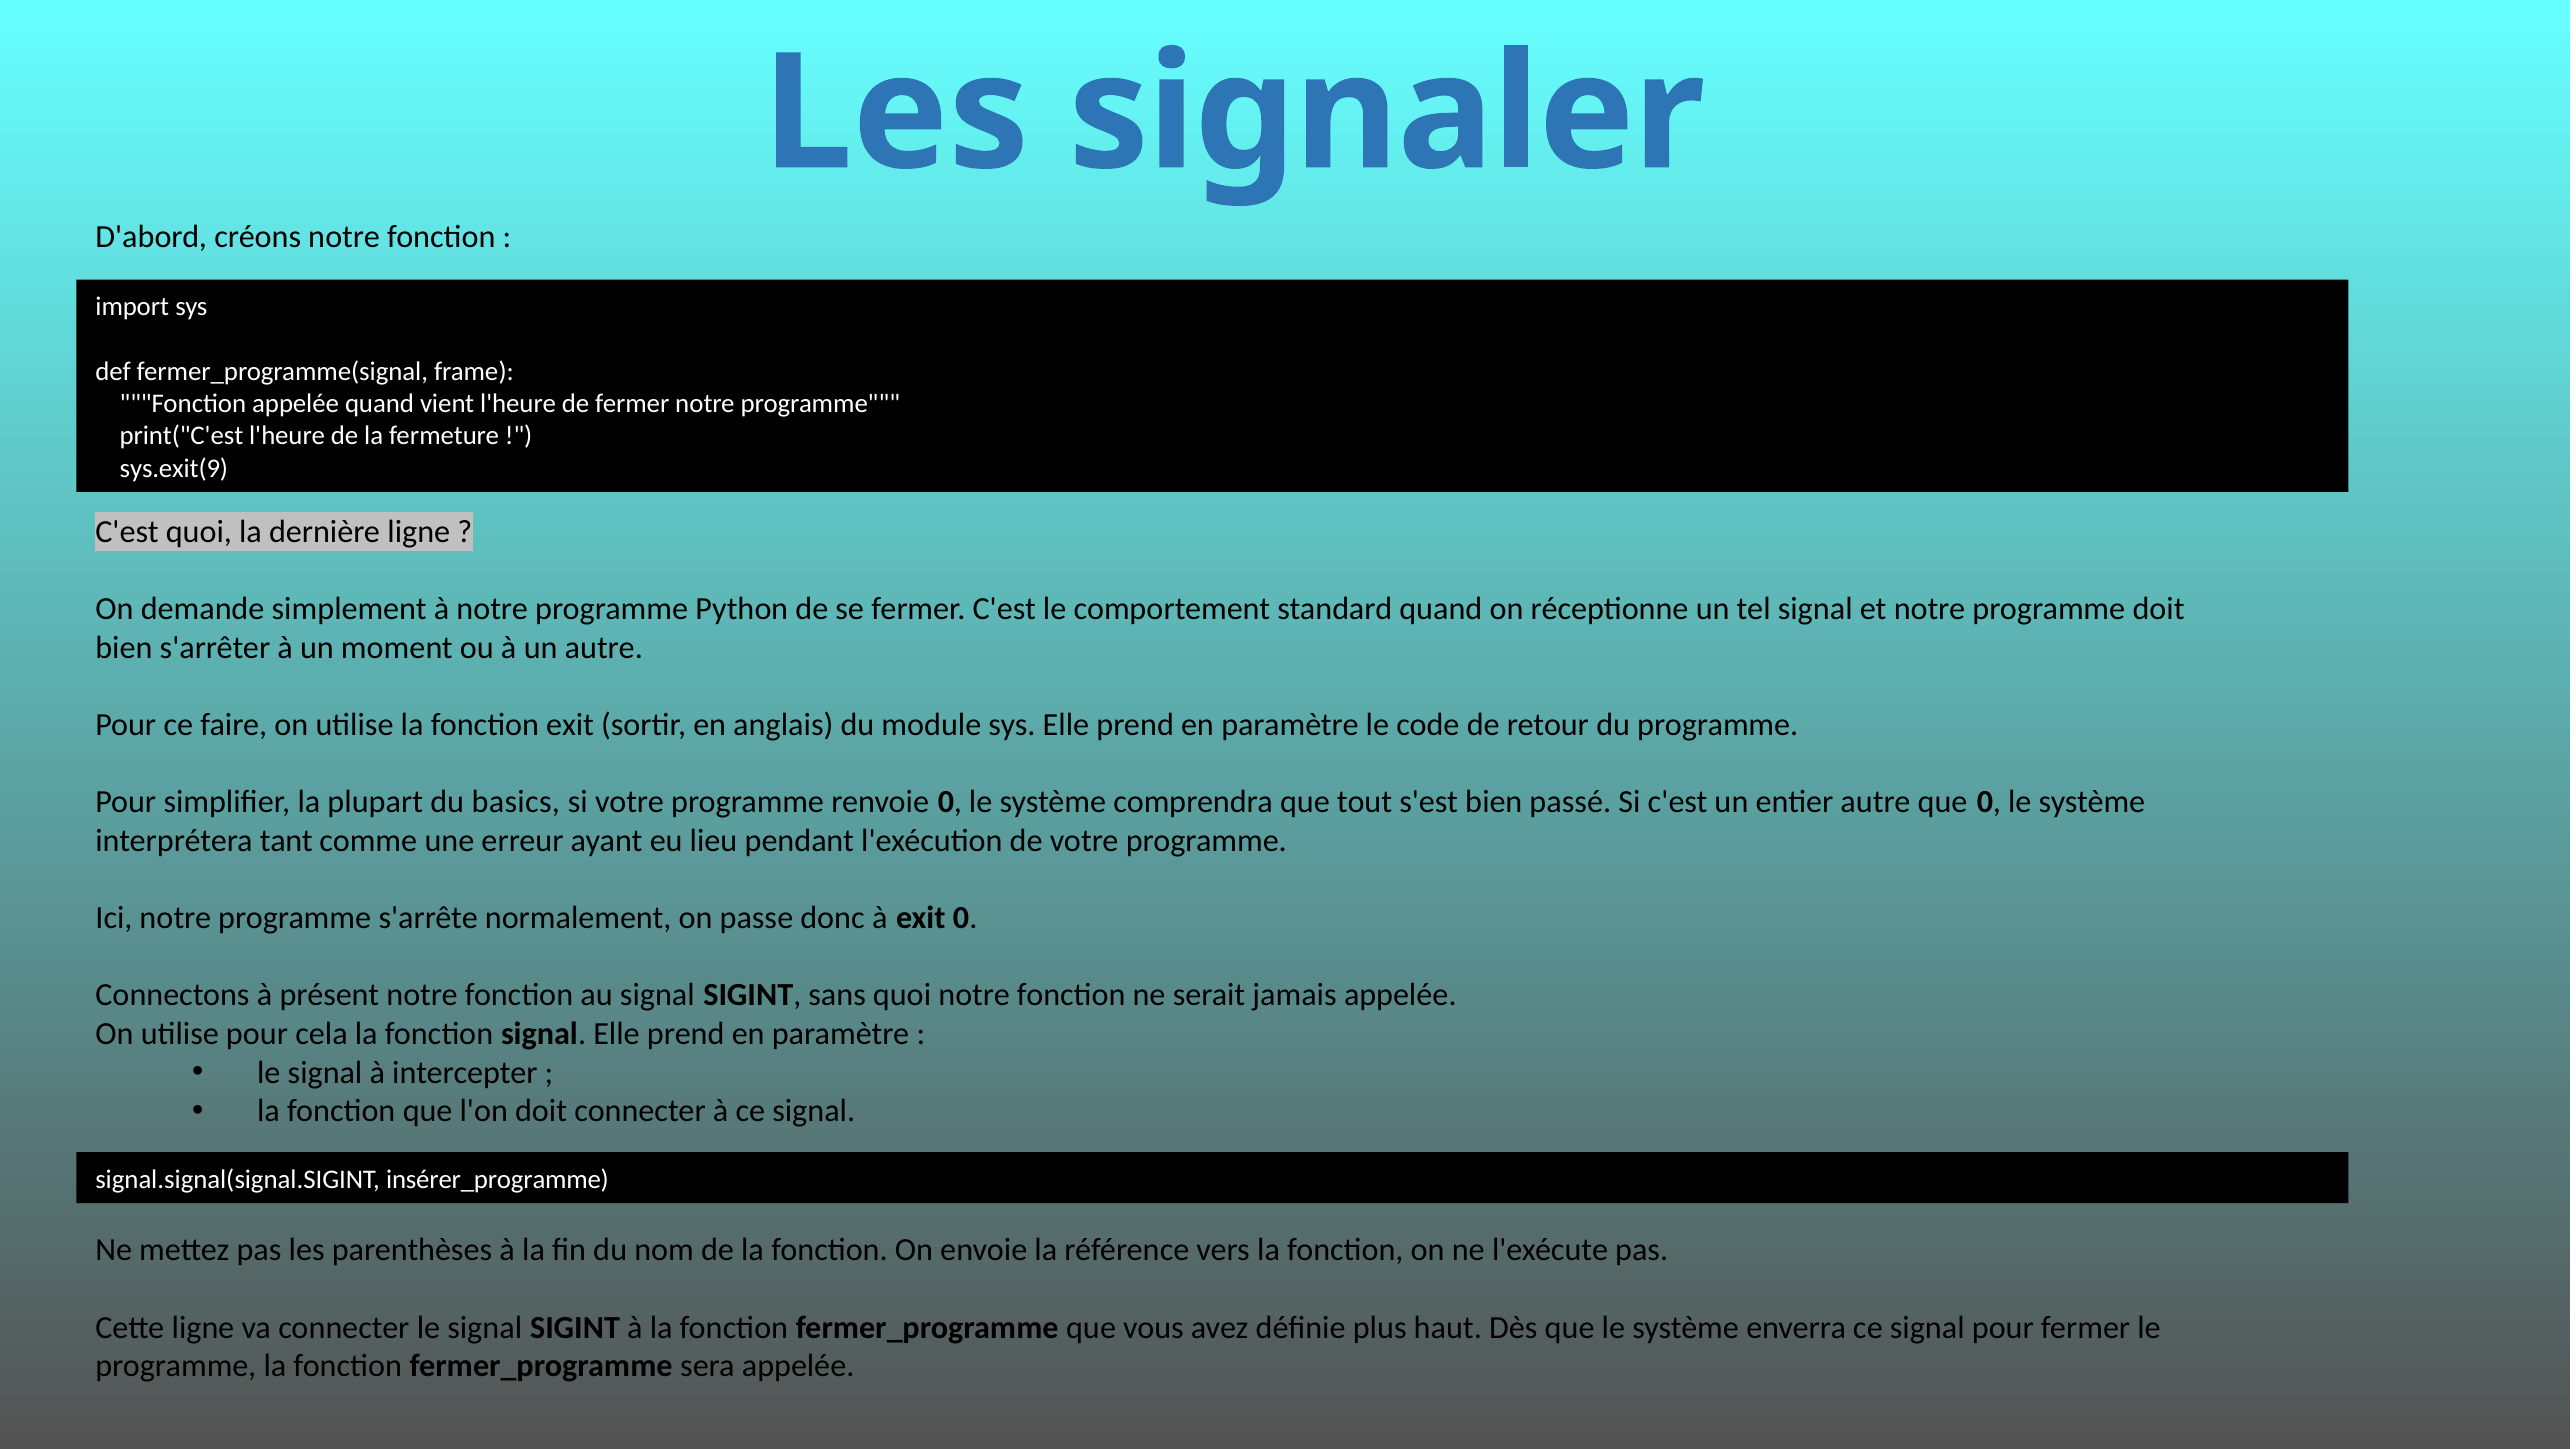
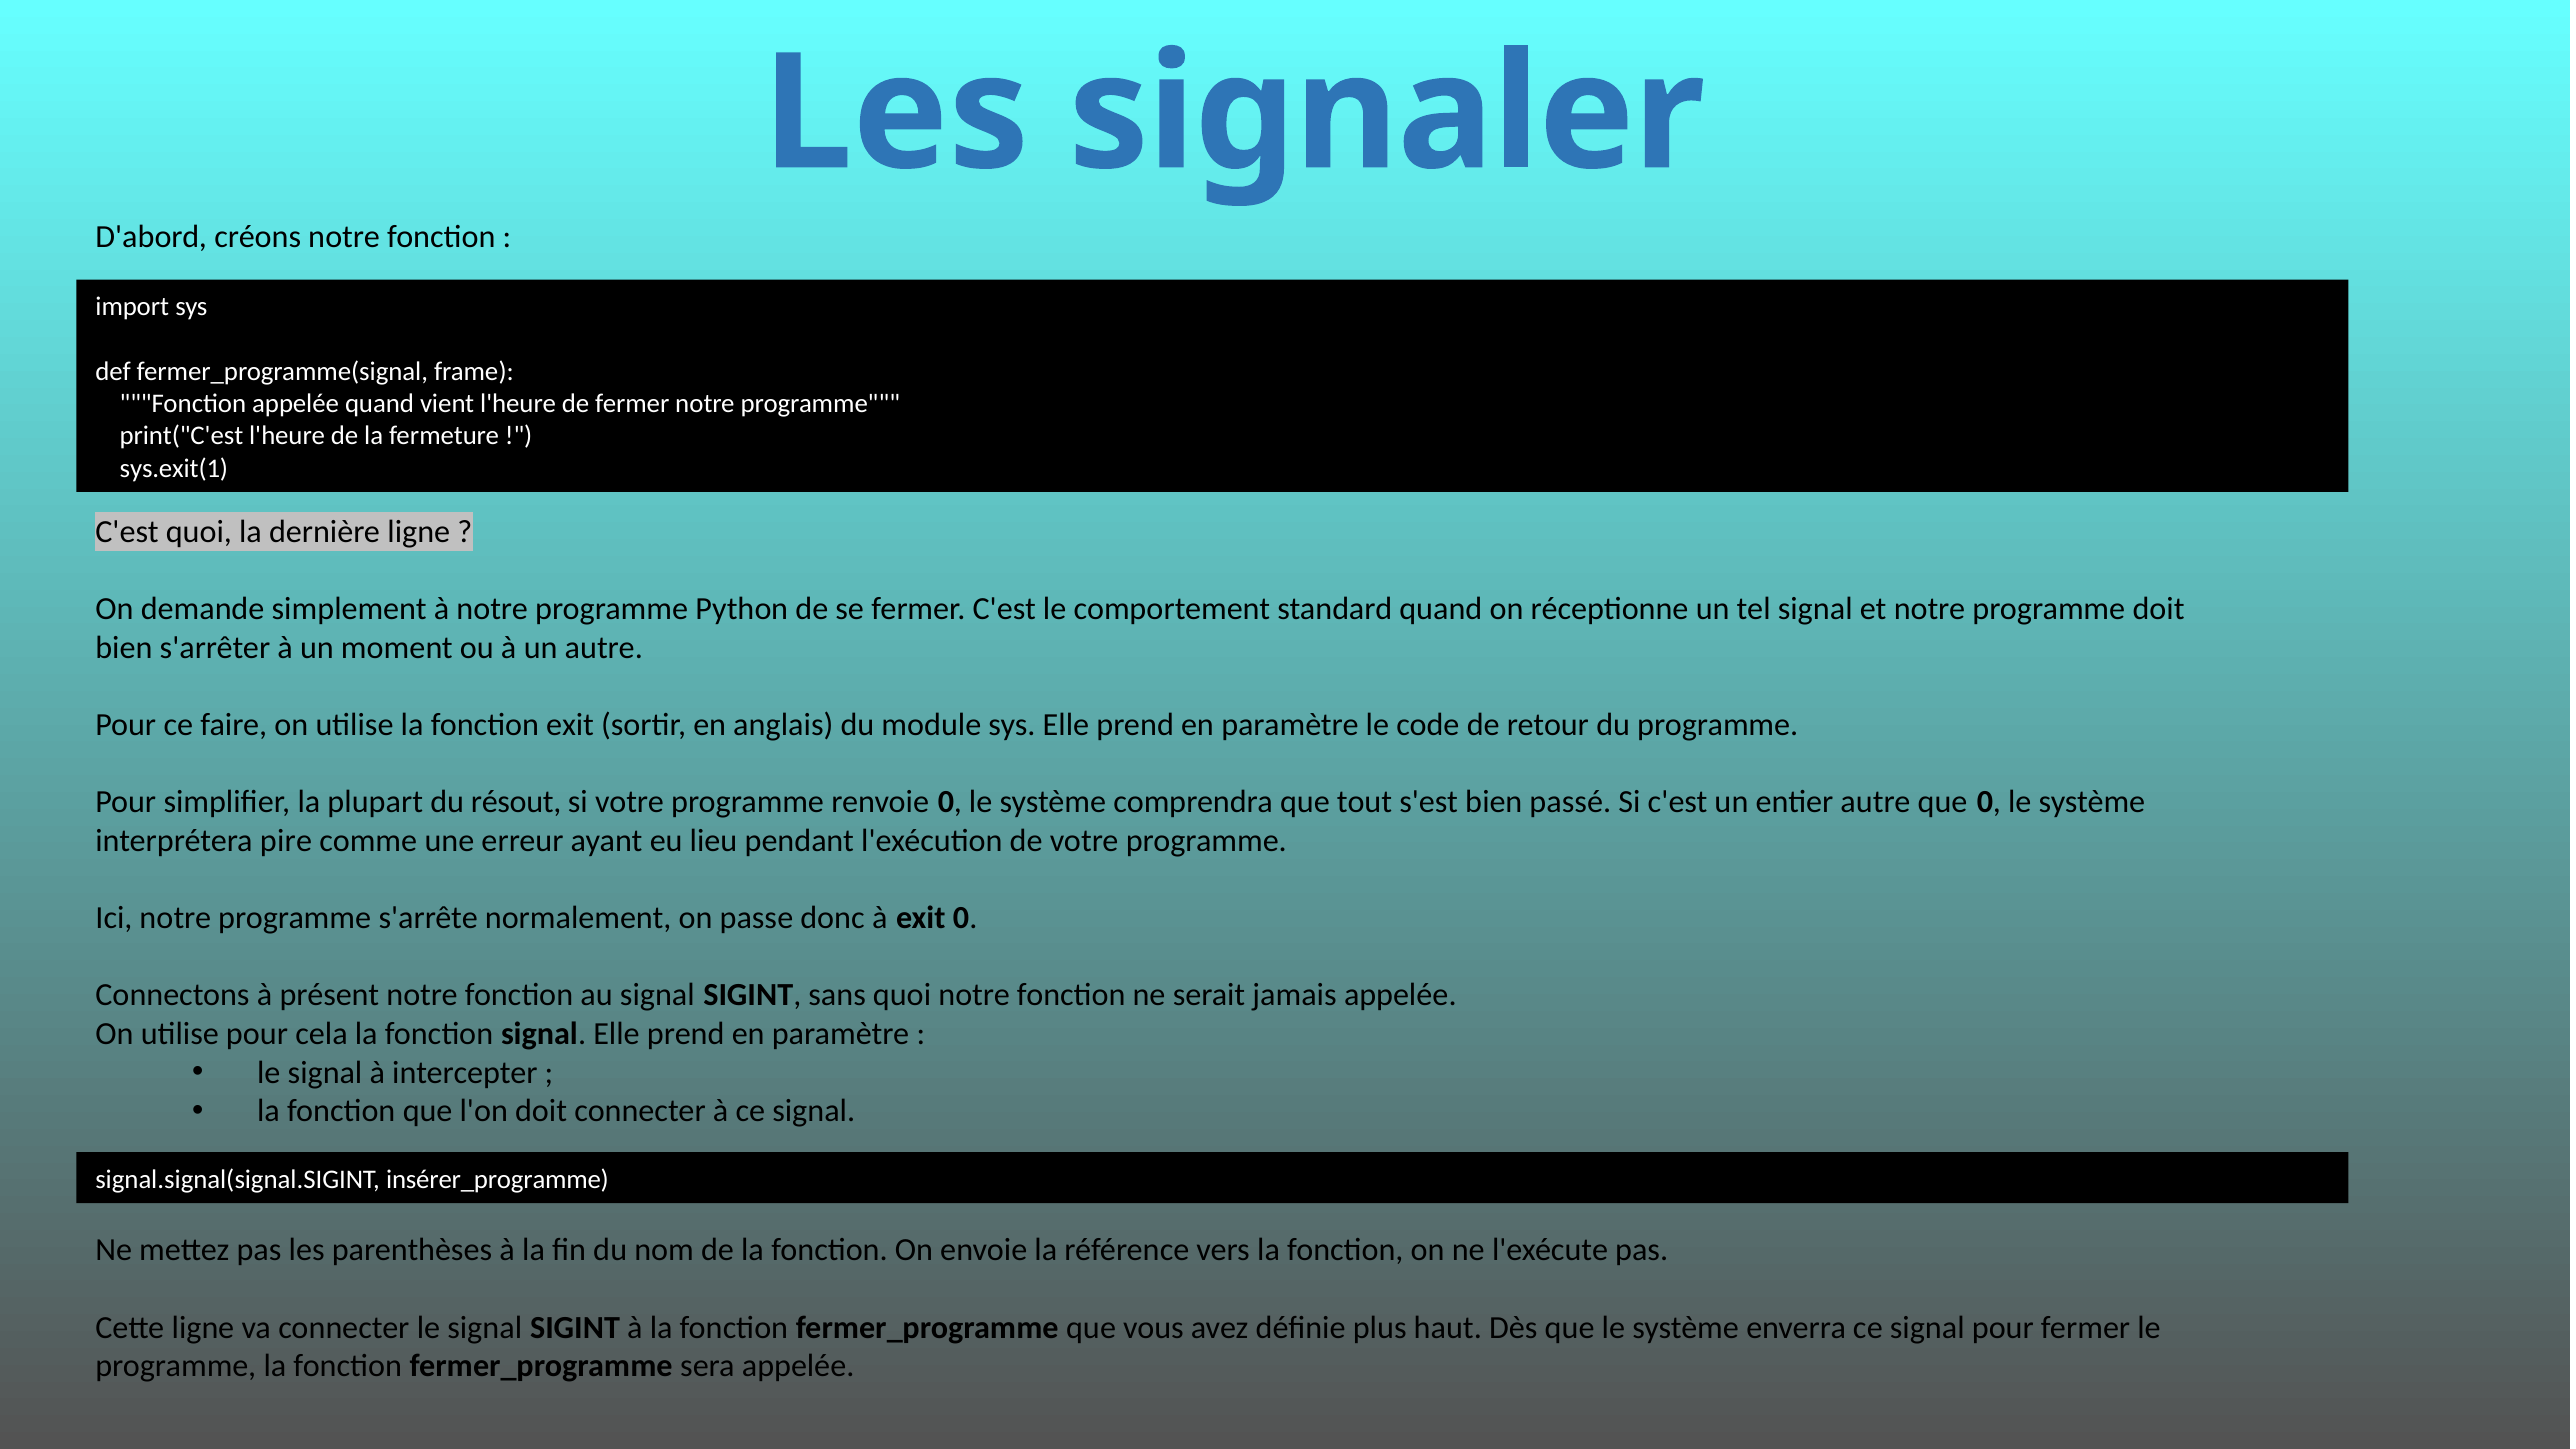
sys.exit(9: sys.exit(9 -> sys.exit(1
basics: basics -> résout
tant: tant -> pire
